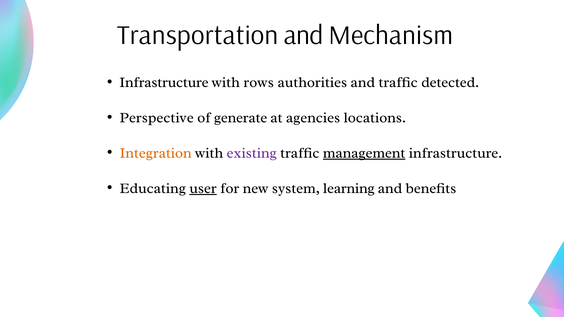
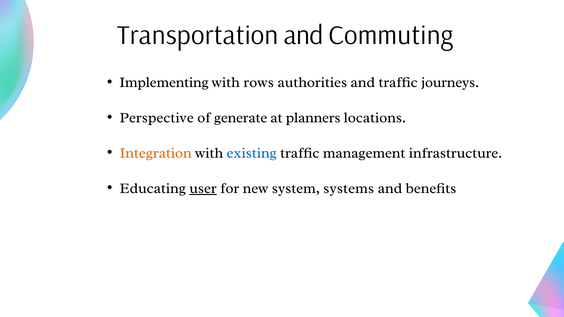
Mechanism: Mechanism -> Commuting
Infrastructure at (164, 83): Infrastructure -> Implementing
detected: detected -> journeys
agencies: agencies -> planners
existing colour: purple -> blue
management underline: present -> none
learning: learning -> systems
